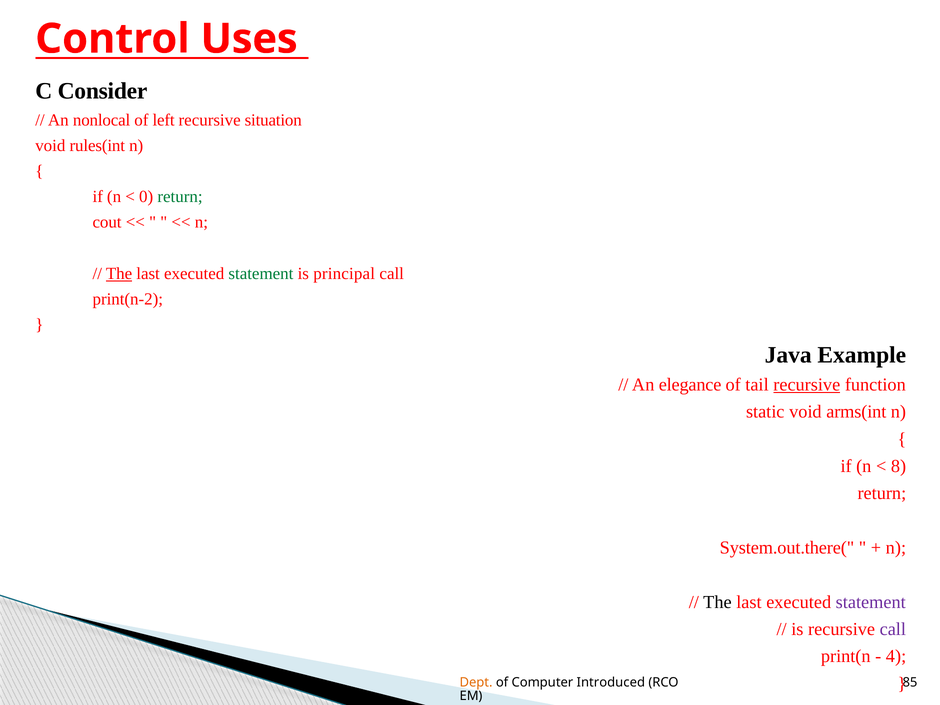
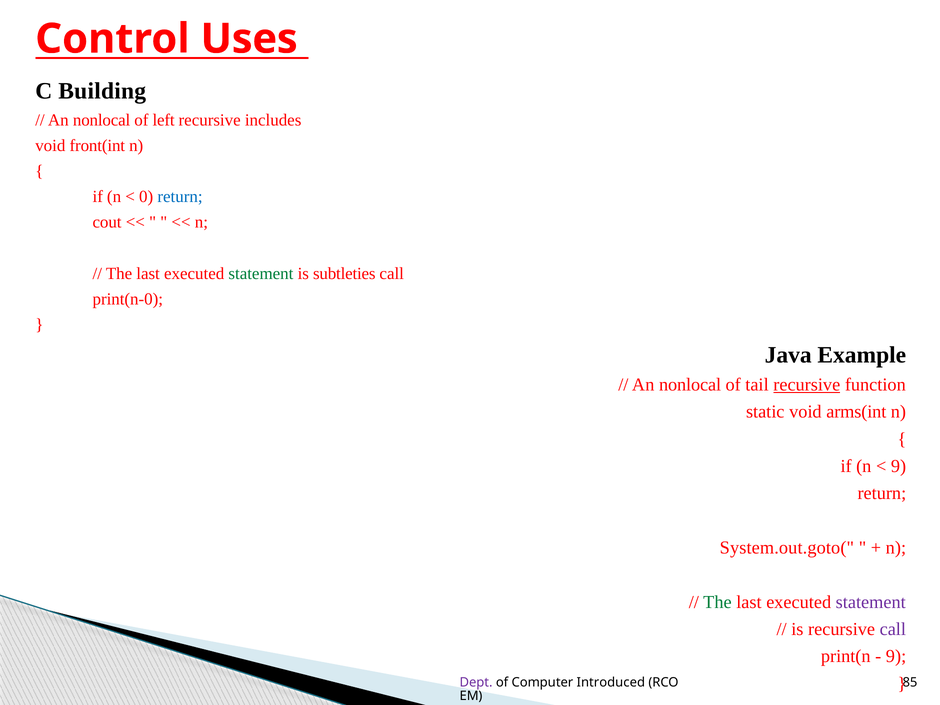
Consider: Consider -> Building
situation: situation -> includes
rules(int: rules(int -> front(int
return at (180, 197) colour: green -> blue
The at (119, 274) underline: present -> none
principal: principal -> subtleties
print(n-2: print(n-2 -> print(n-0
elegance at (690, 385): elegance -> nonlocal
8 at (899, 466): 8 -> 9
System.out.there(: System.out.there( -> System.out.goto(
The at (717, 602) colour: black -> green
4 at (896, 656): 4 -> 9
Dept colour: orange -> purple
